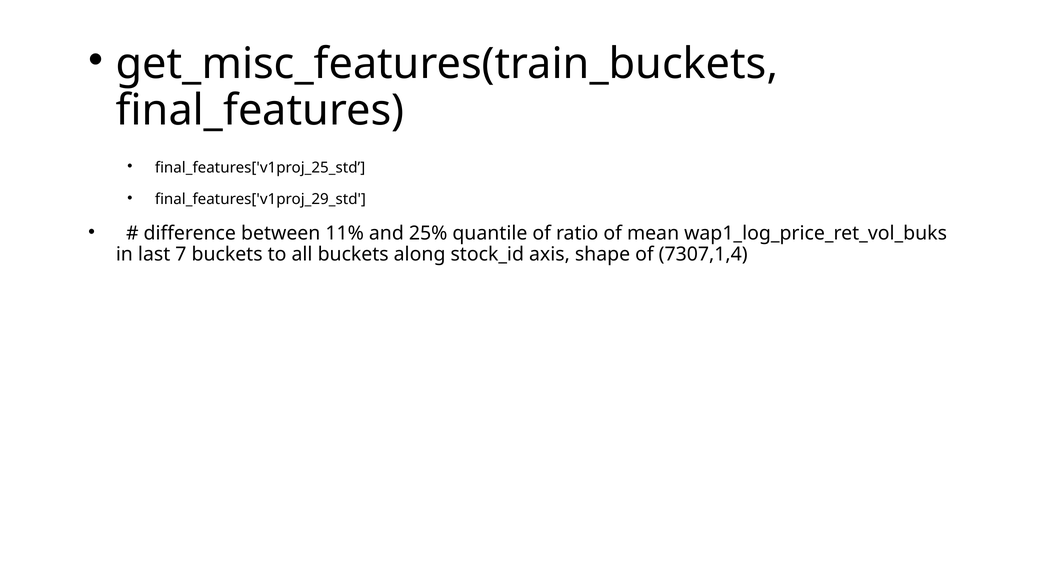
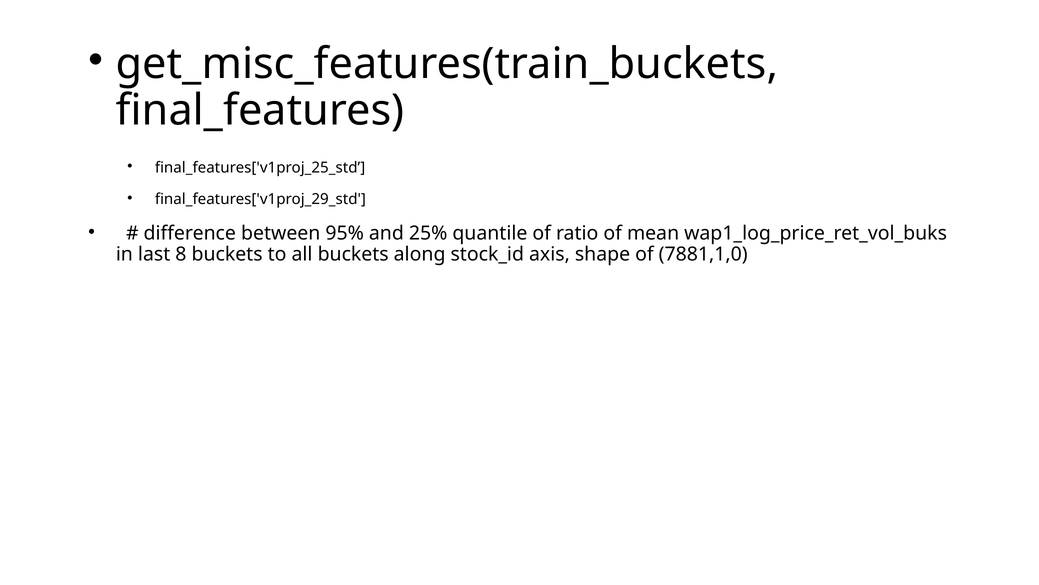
11%: 11% -> 95%
7: 7 -> 8
7307,1,4: 7307,1,4 -> 7881,1,0
